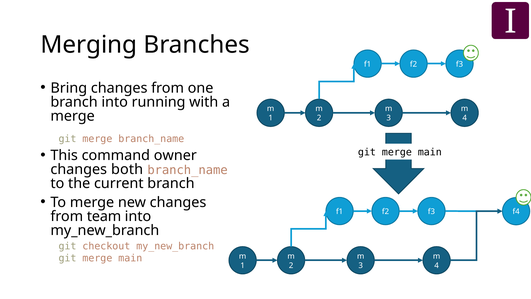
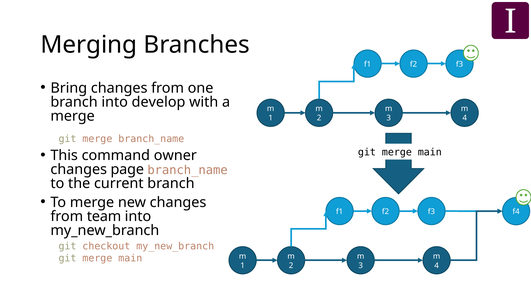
running: running -> develop
both: both -> page
